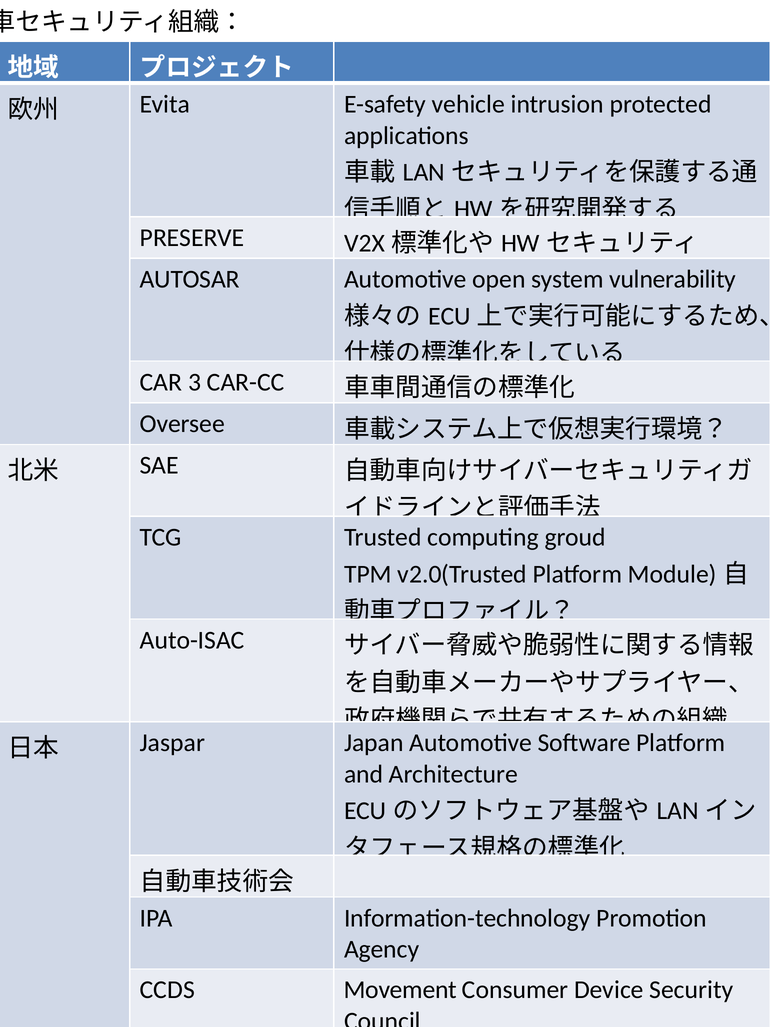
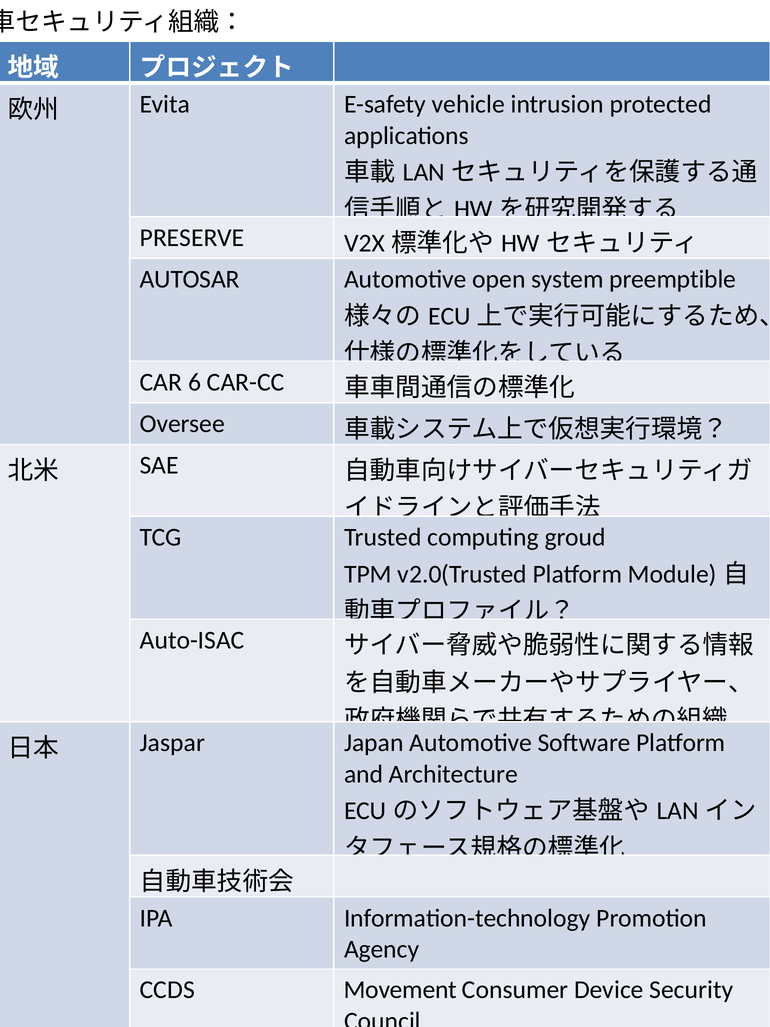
vulnerability: vulnerability -> preemptible
3: 3 -> 6
